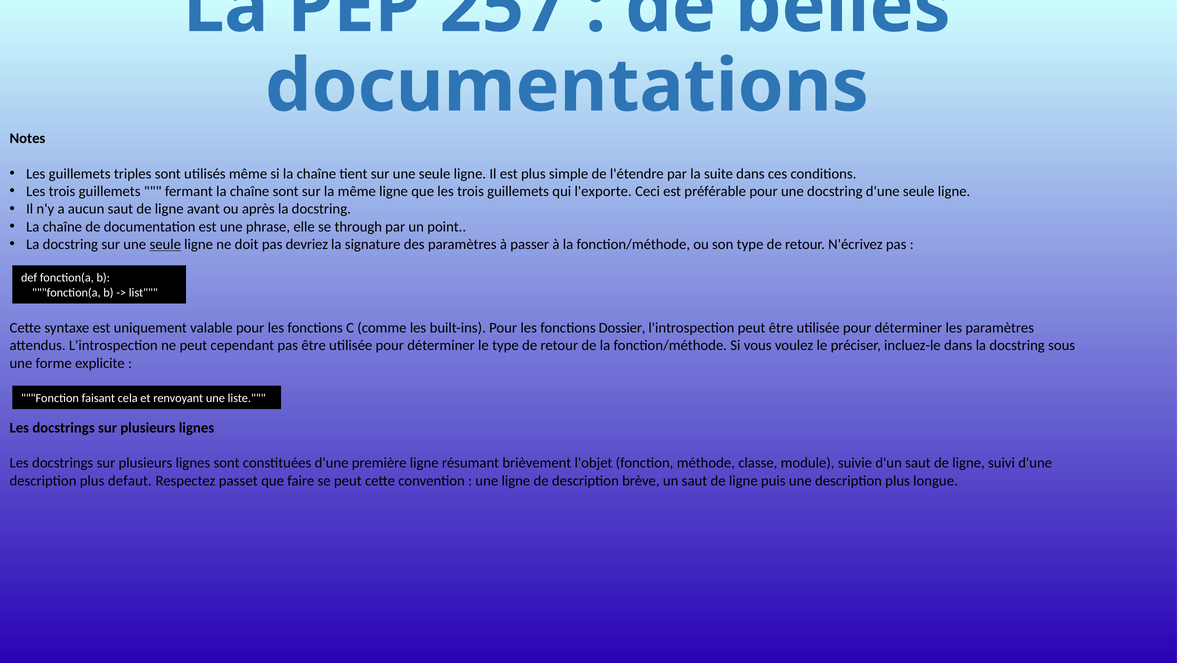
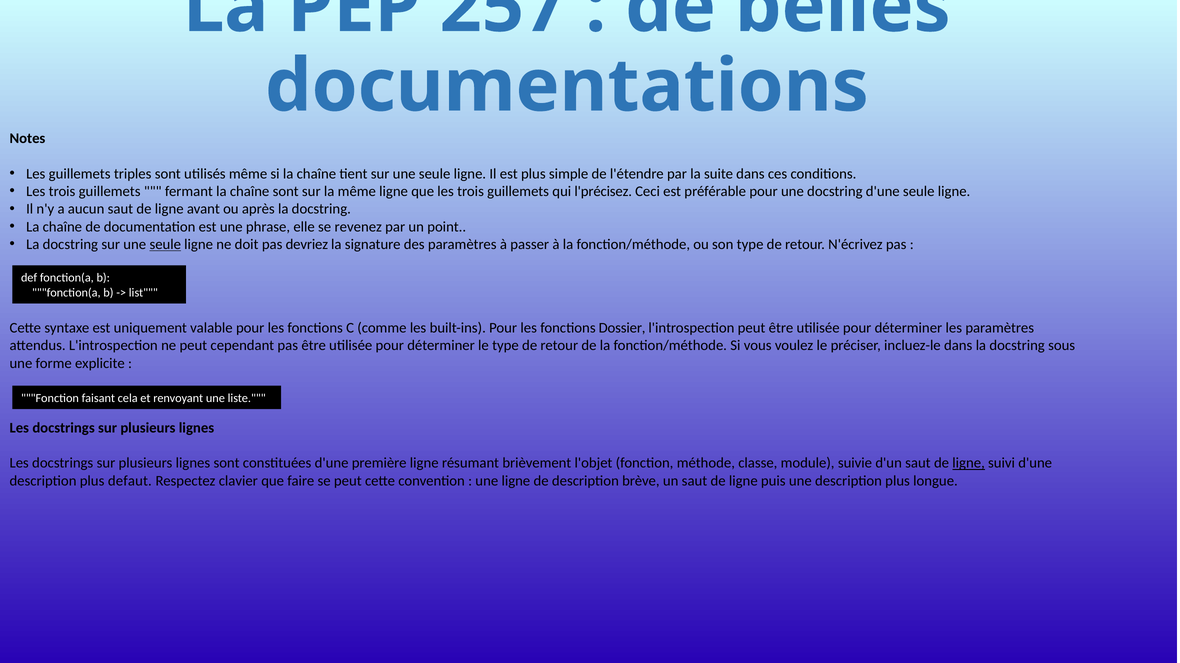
l'exporte: l'exporte -> l'précisez
through: through -> revenez
ligne at (969, 464) underline: none -> present
passet: passet -> clavier
